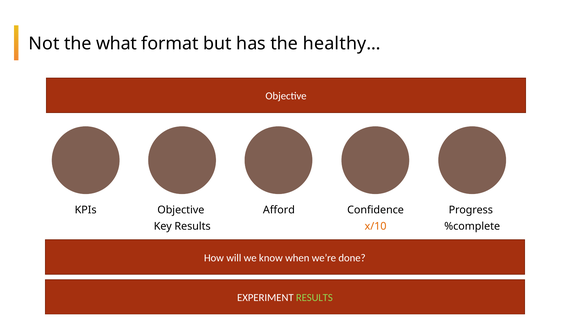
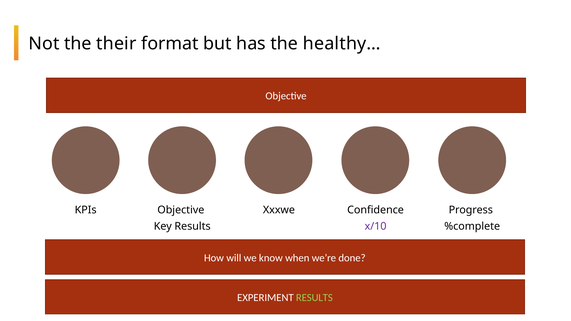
what: what -> their
Afford: Afford -> Xxxwe
x/10 colour: orange -> purple
